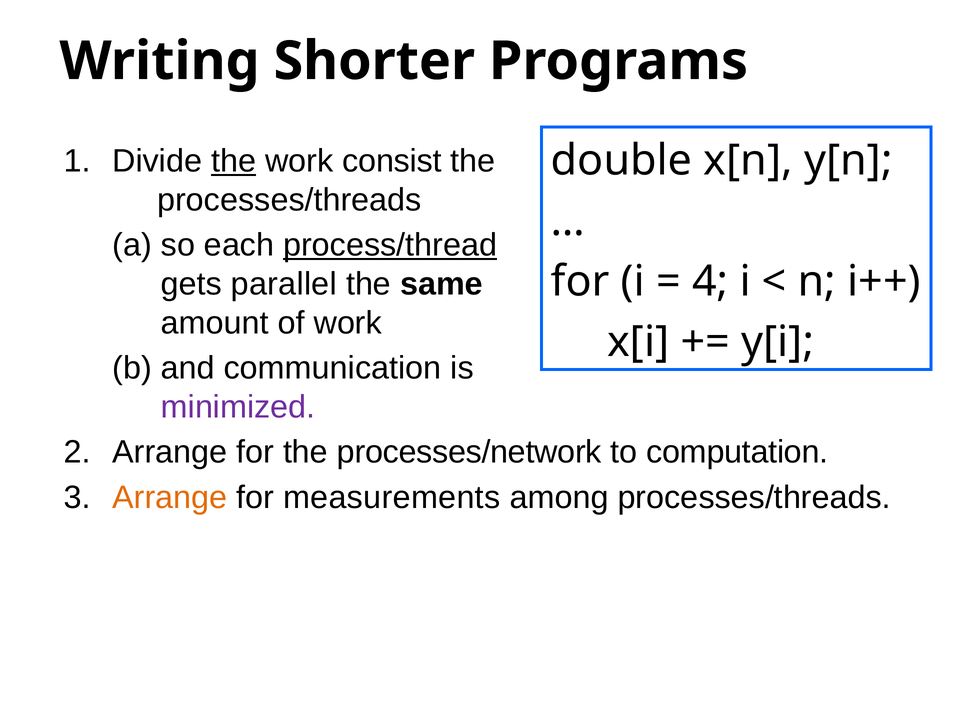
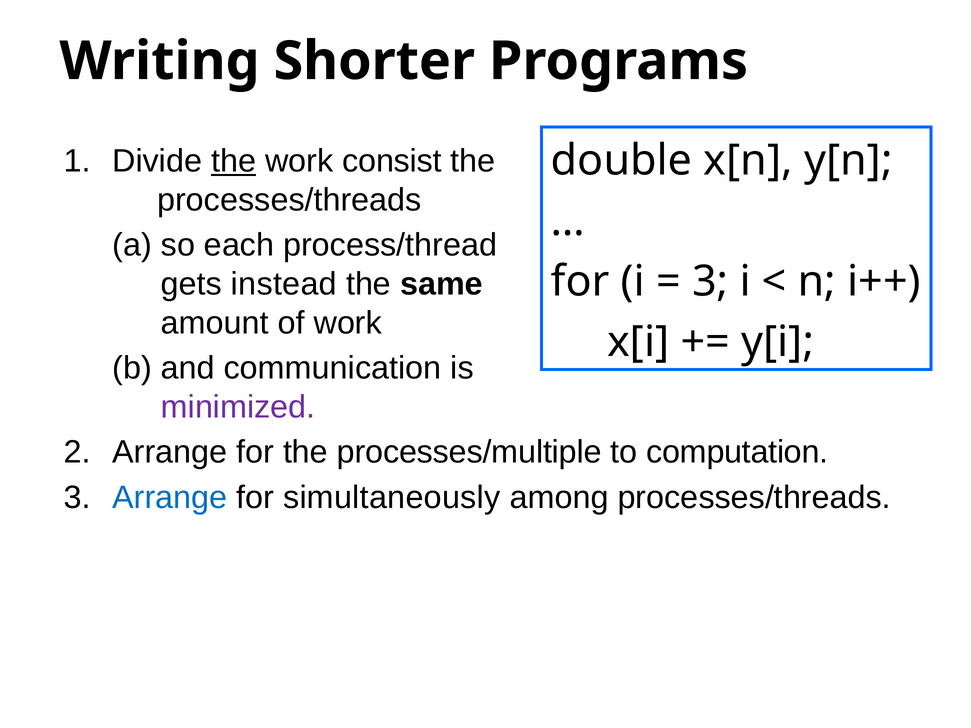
process/thread underline: present -> none
parallel: parallel -> instead
4 at (710, 282): 4 -> 3
processes/network: processes/network -> processes/multiple
Arrange at (170, 498) colour: orange -> blue
measurements: measurements -> simultaneously
